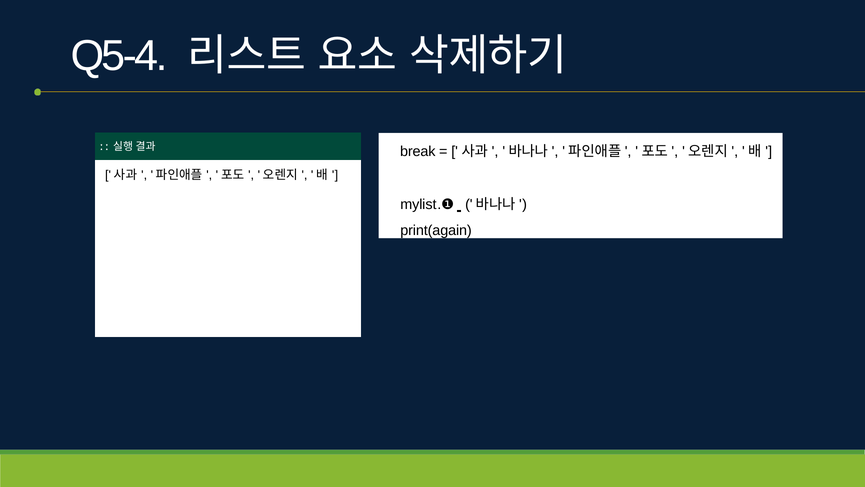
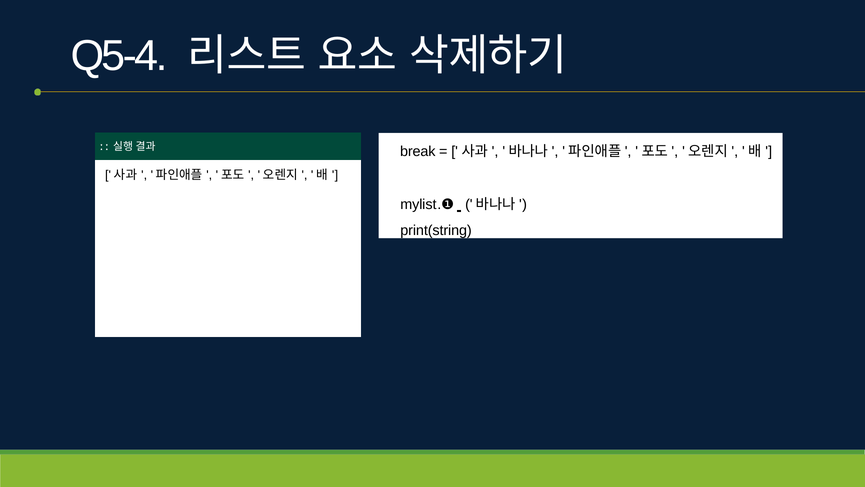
print(again: print(again -> print(string
